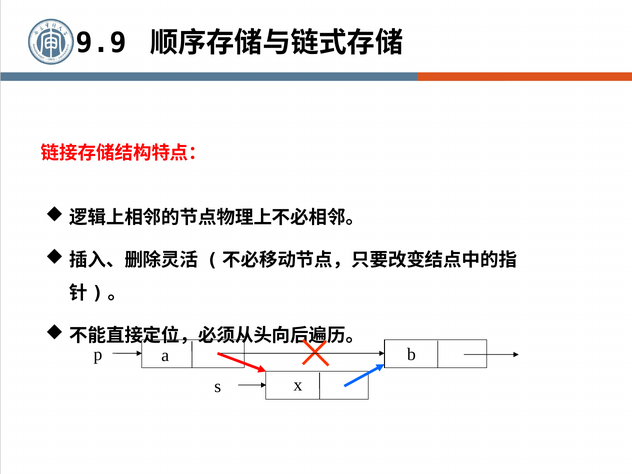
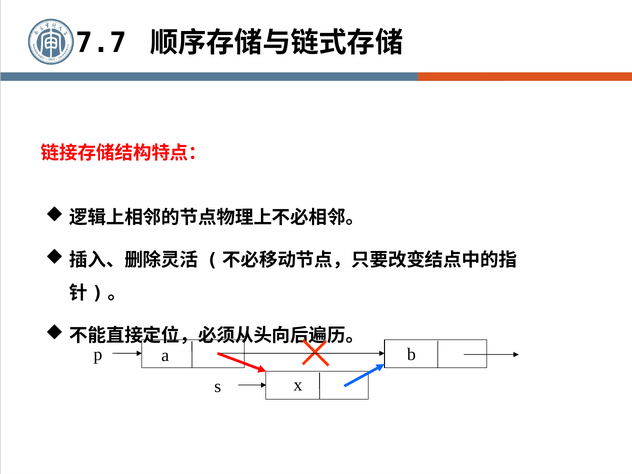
9.9: 9.9 -> 7.7
